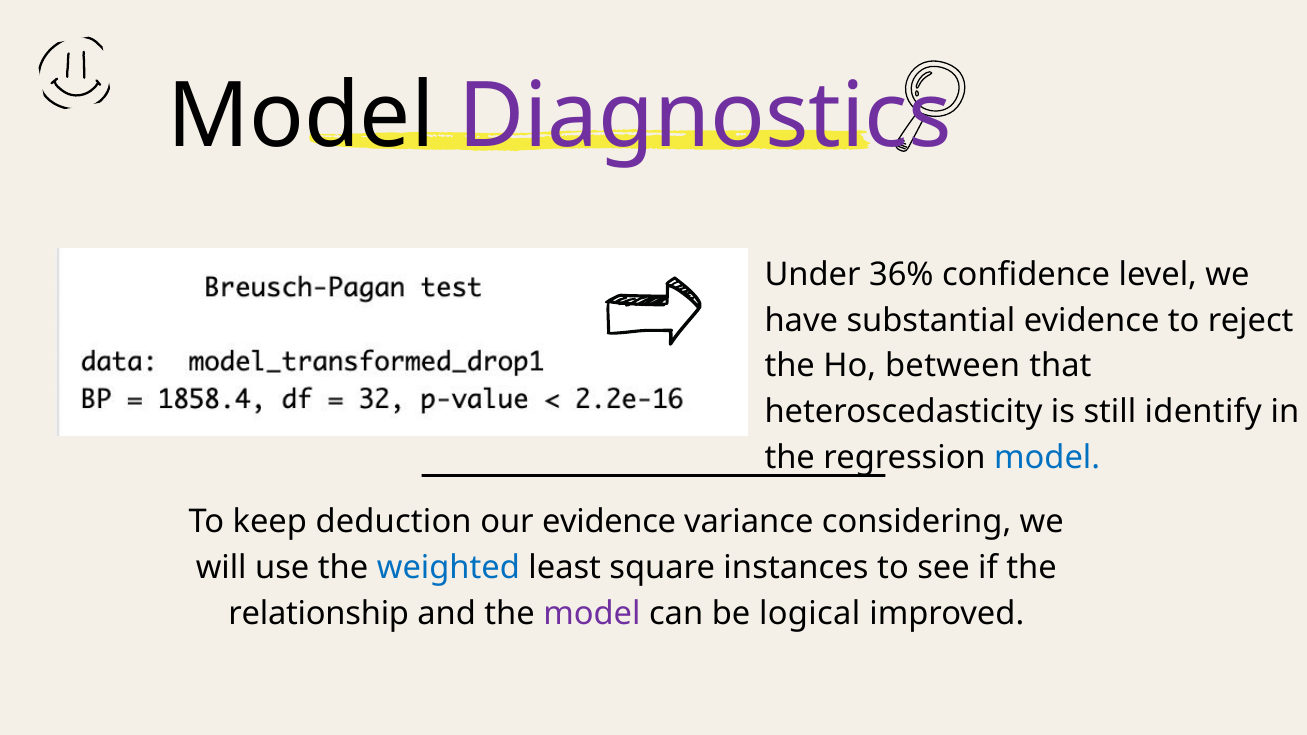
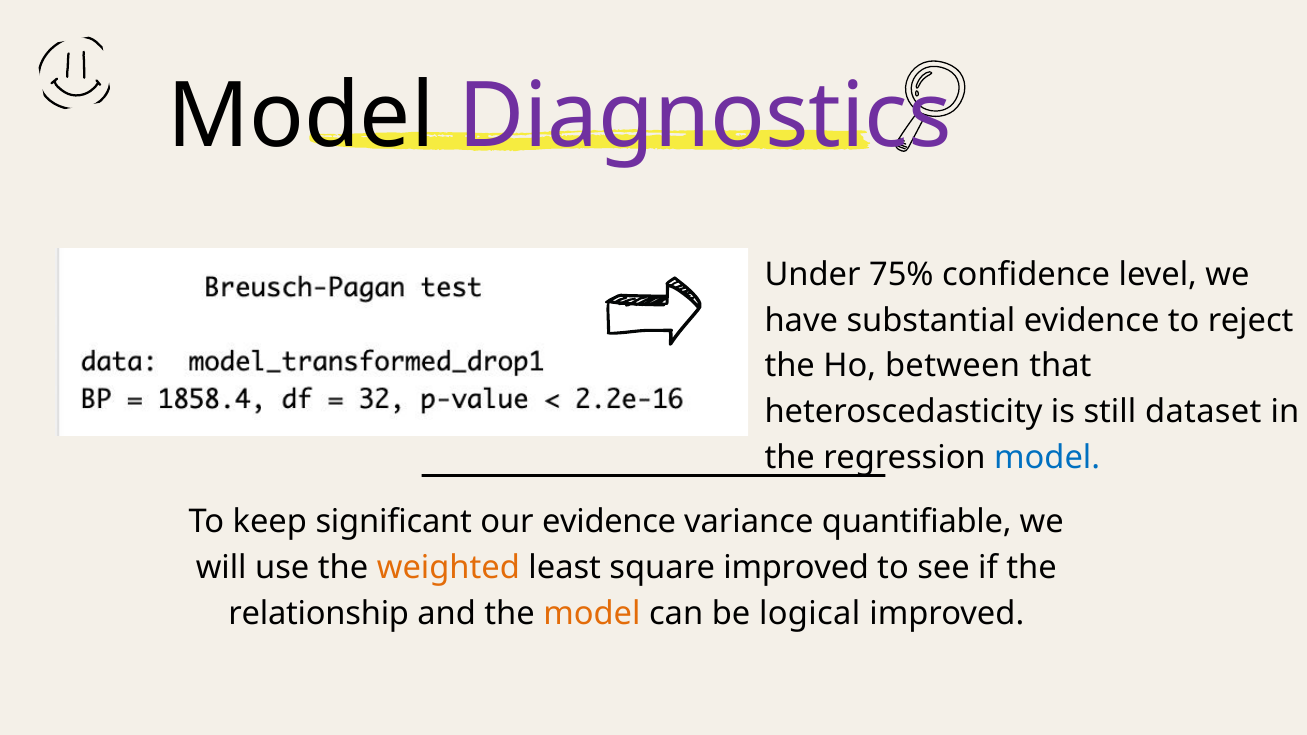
36%: 36% -> 75%
identify: identify -> dataset
deduction: deduction -> significant
considering: considering -> quantifiable
weighted colour: blue -> orange
square instances: instances -> improved
model at (592, 614) colour: purple -> orange
